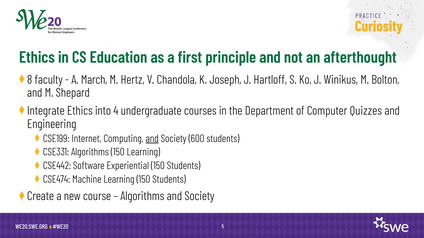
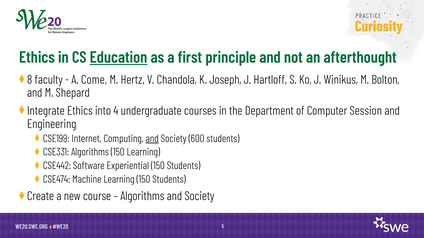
Education underline: none -> present
March: March -> Come
Quizzes: Quizzes -> Session
